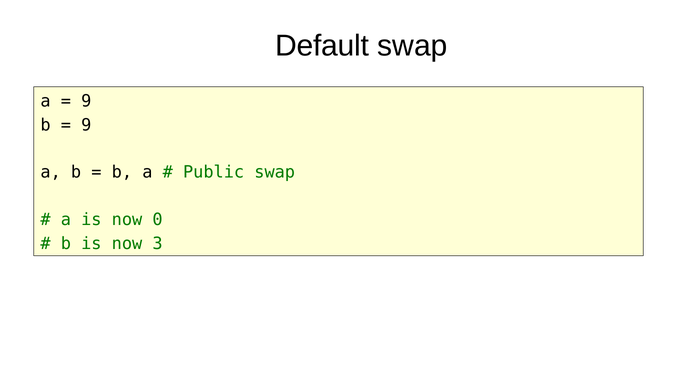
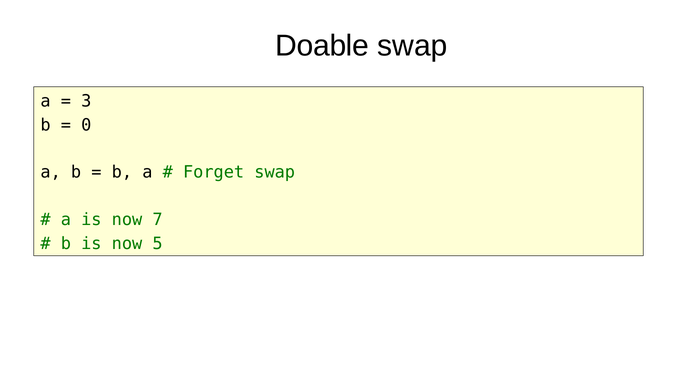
Default: Default -> Doable
9 at (86, 101): 9 -> 3
9 at (86, 125): 9 -> 0
Public: Public -> Forget
0: 0 -> 7
3: 3 -> 5
